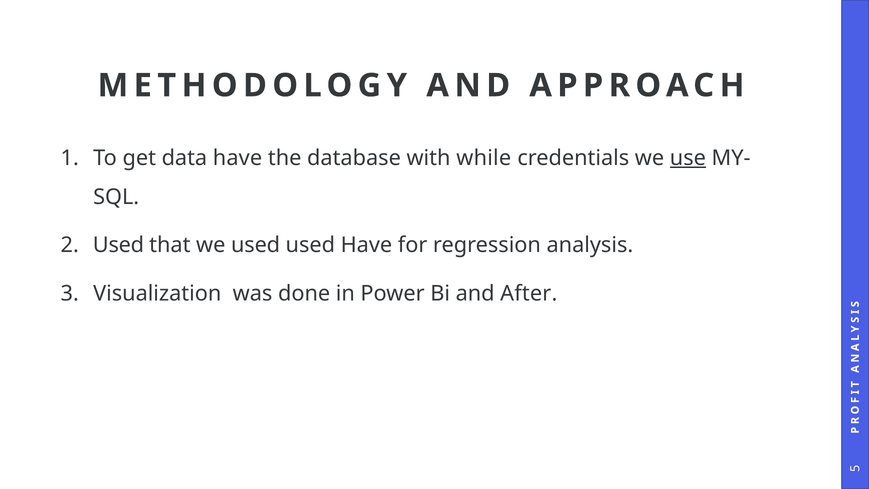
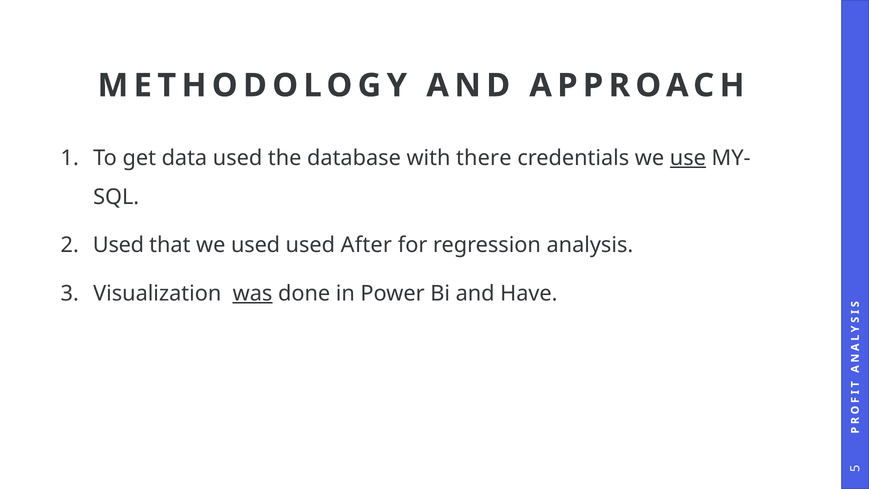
data have: have -> used
while: while -> there
used Have: Have -> After
was underline: none -> present
After: After -> Have
